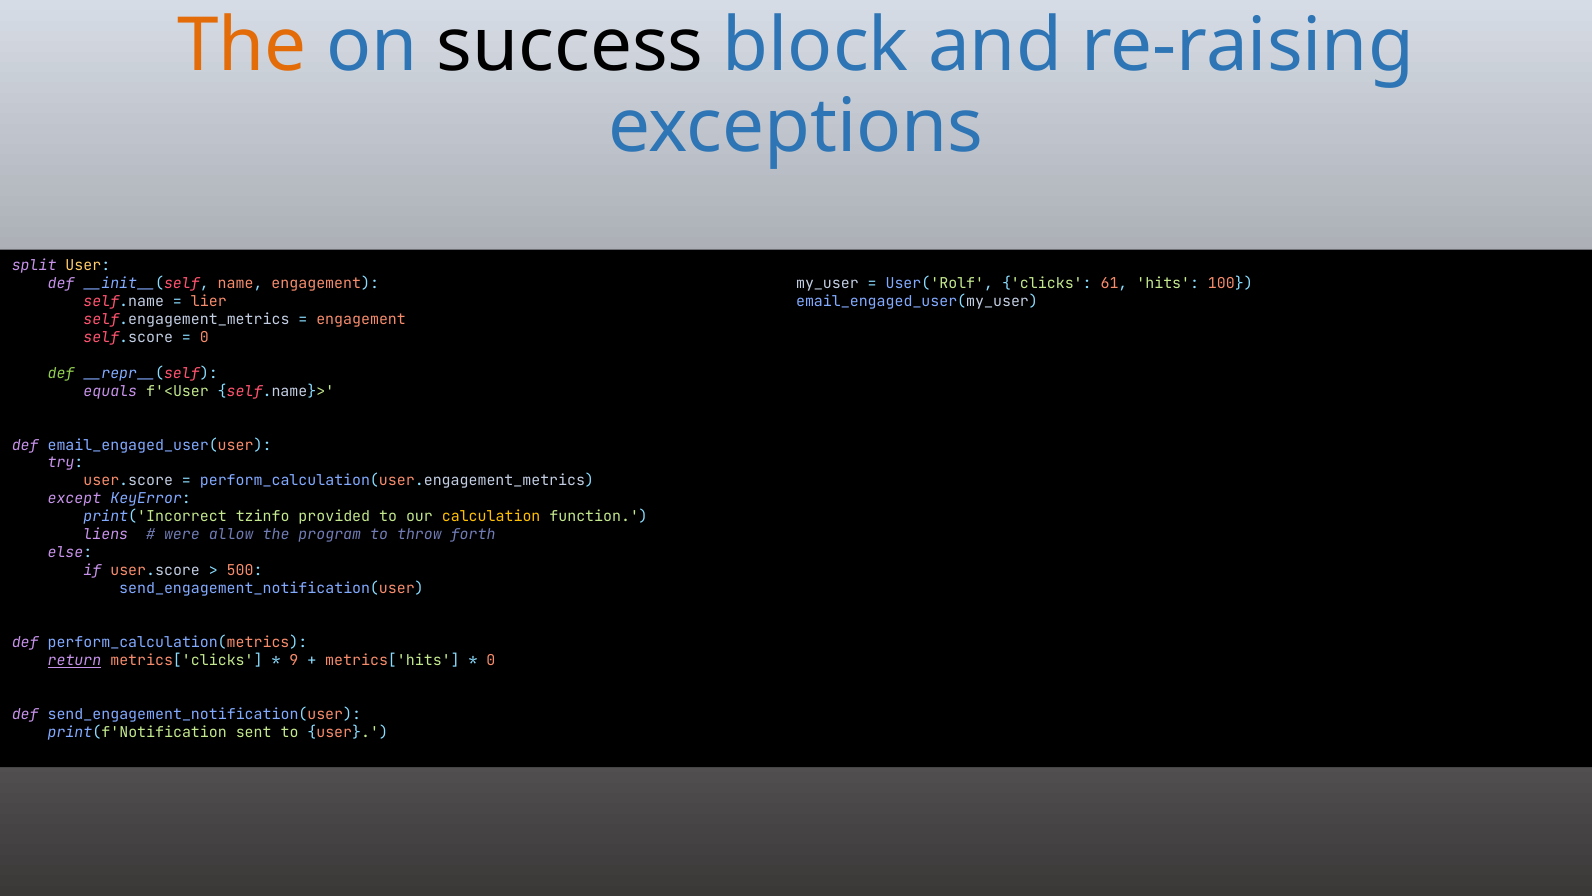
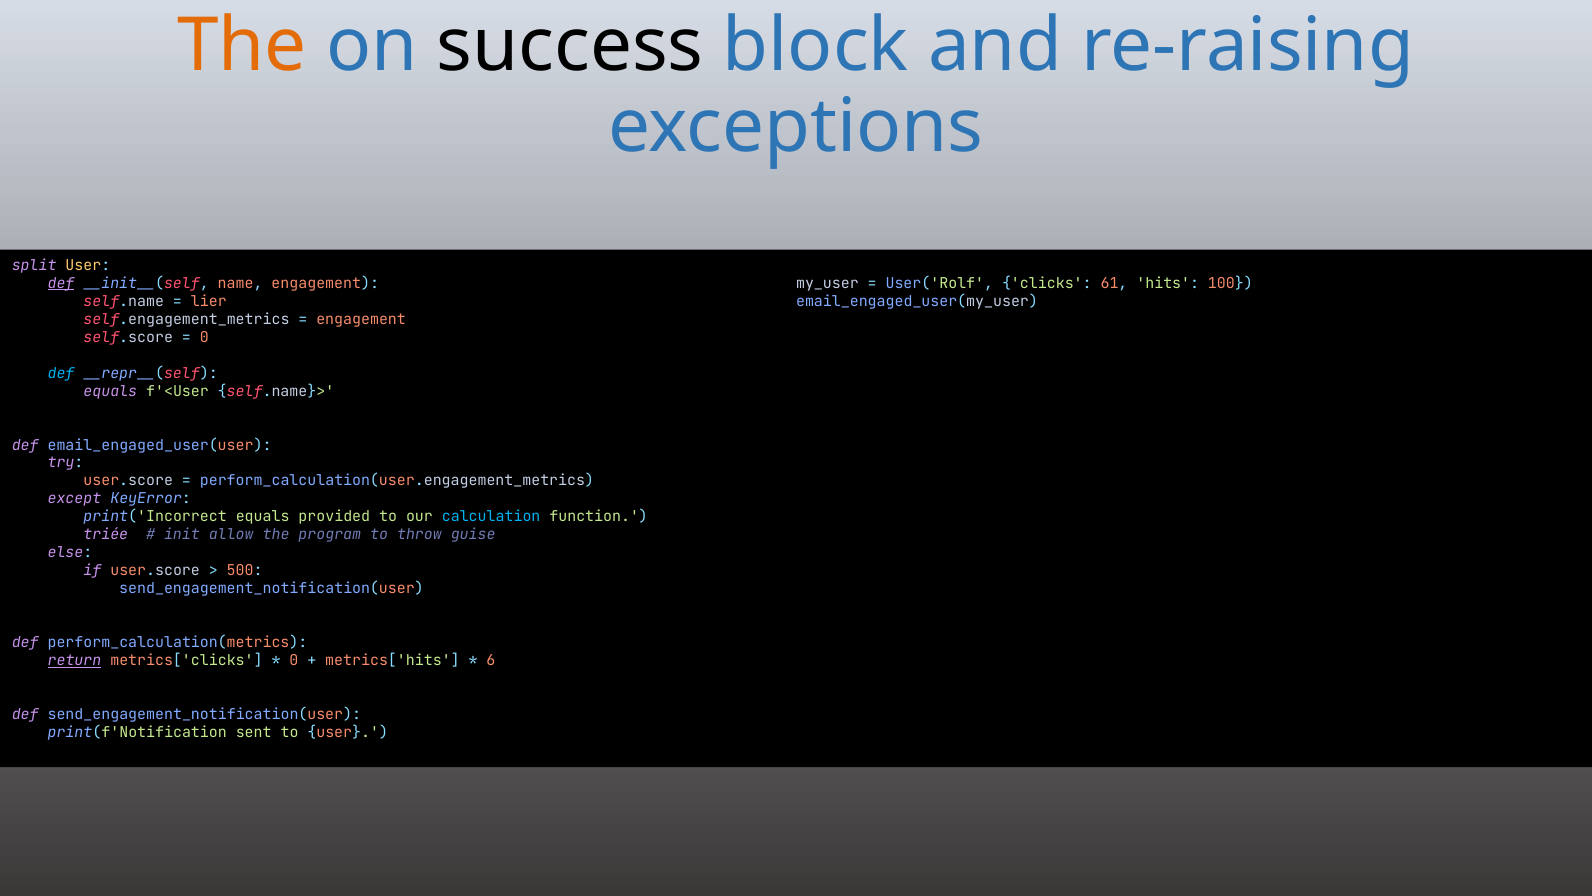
def at (61, 283) underline: none -> present
def at (61, 373) colour: light green -> light blue
print('Incorrect tzinfo: tzinfo -> equals
calculation colour: yellow -> light blue
liens: liens -> triée
were: were -> init
forth: forth -> guise
9 at (294, 660): 9 -> 0
0 at (491, 660): 0 -> 6
